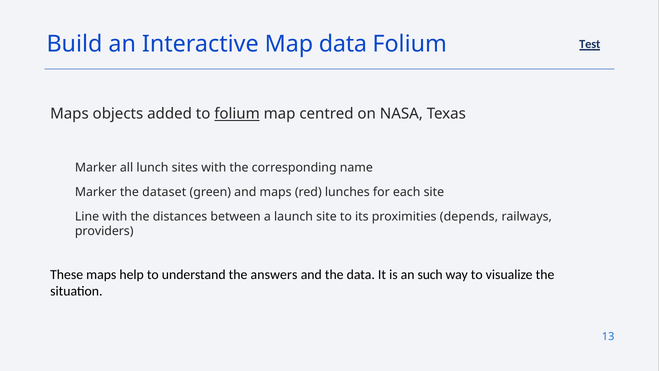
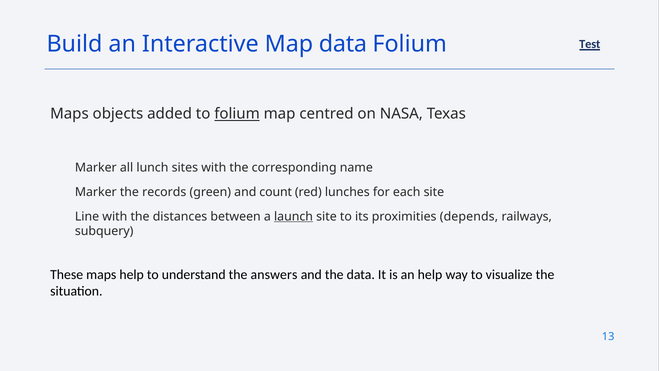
dataset: dataset -> records
and maps: maps -> count
launch underline: none -> present
providers: providers -> subquery
an such: such -> help
